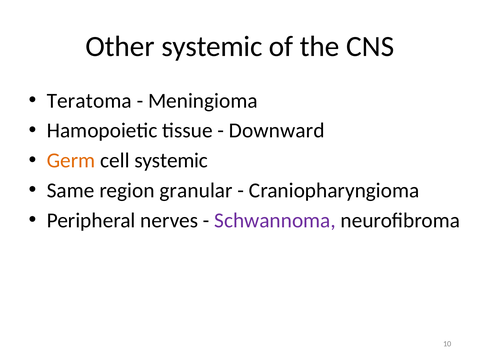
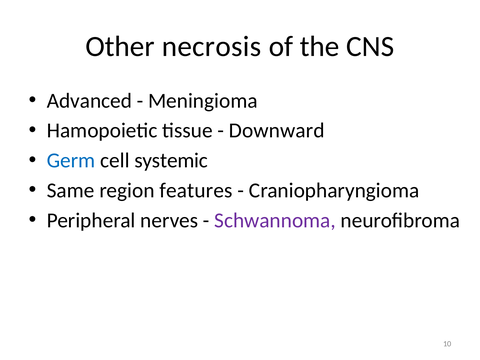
Other systemic: systemic -> necrosis
Teratoma: Teratoma -> Advanced
Germ colour: orange -> blue
granular: granular -> features
